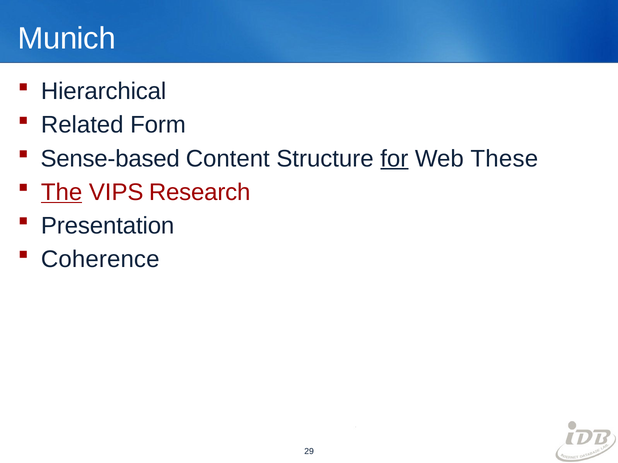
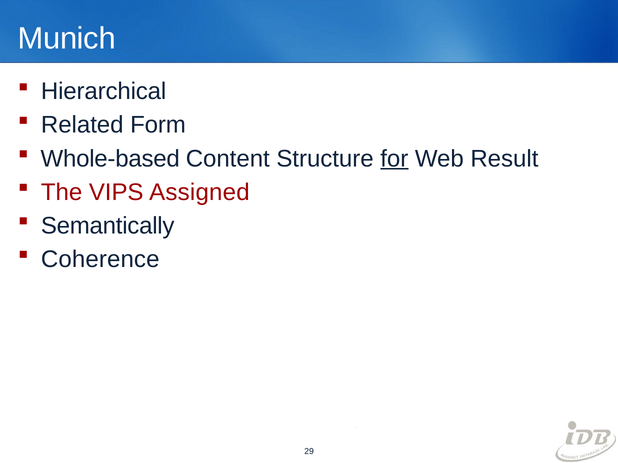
Sense-based: Sense-based -> Whole-based
These: These -> Result
The underline: present -> none
Research: Research -> Assigned
Presentation: Presentation -> Semantically
